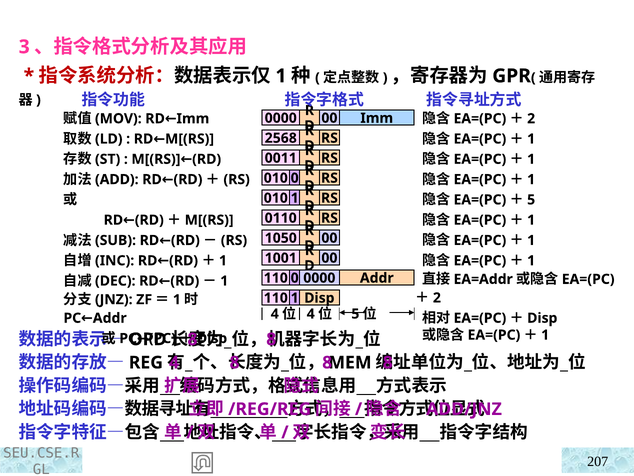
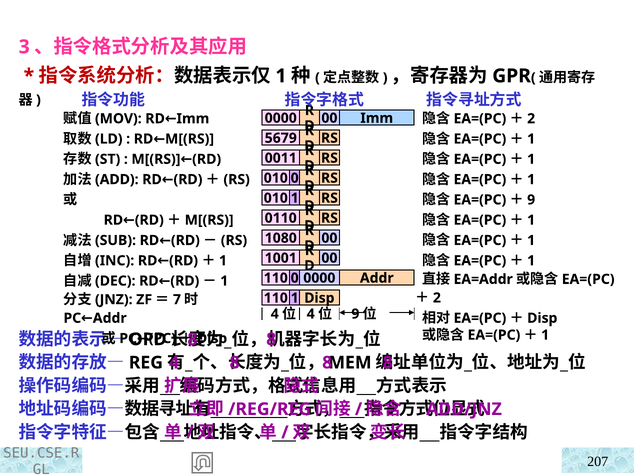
2568: 2568 -> 5679
5 at (531, 200): 5 -> 9
1050: 1050 -> 1080
1 at (177, 299): 1 -> 7
5 at (355, 314): 5 -> 9
